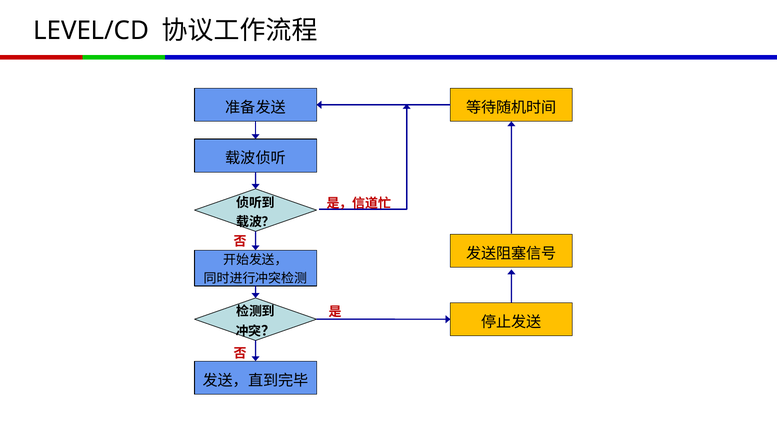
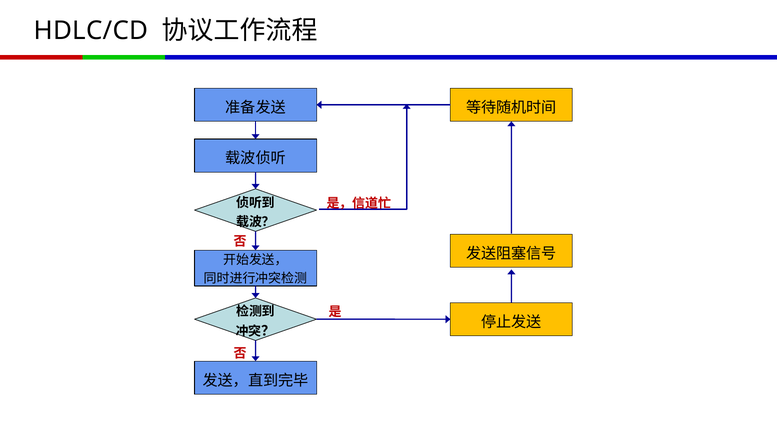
LEVEL/CD: LEVEL/CD -> HDLC/CD
